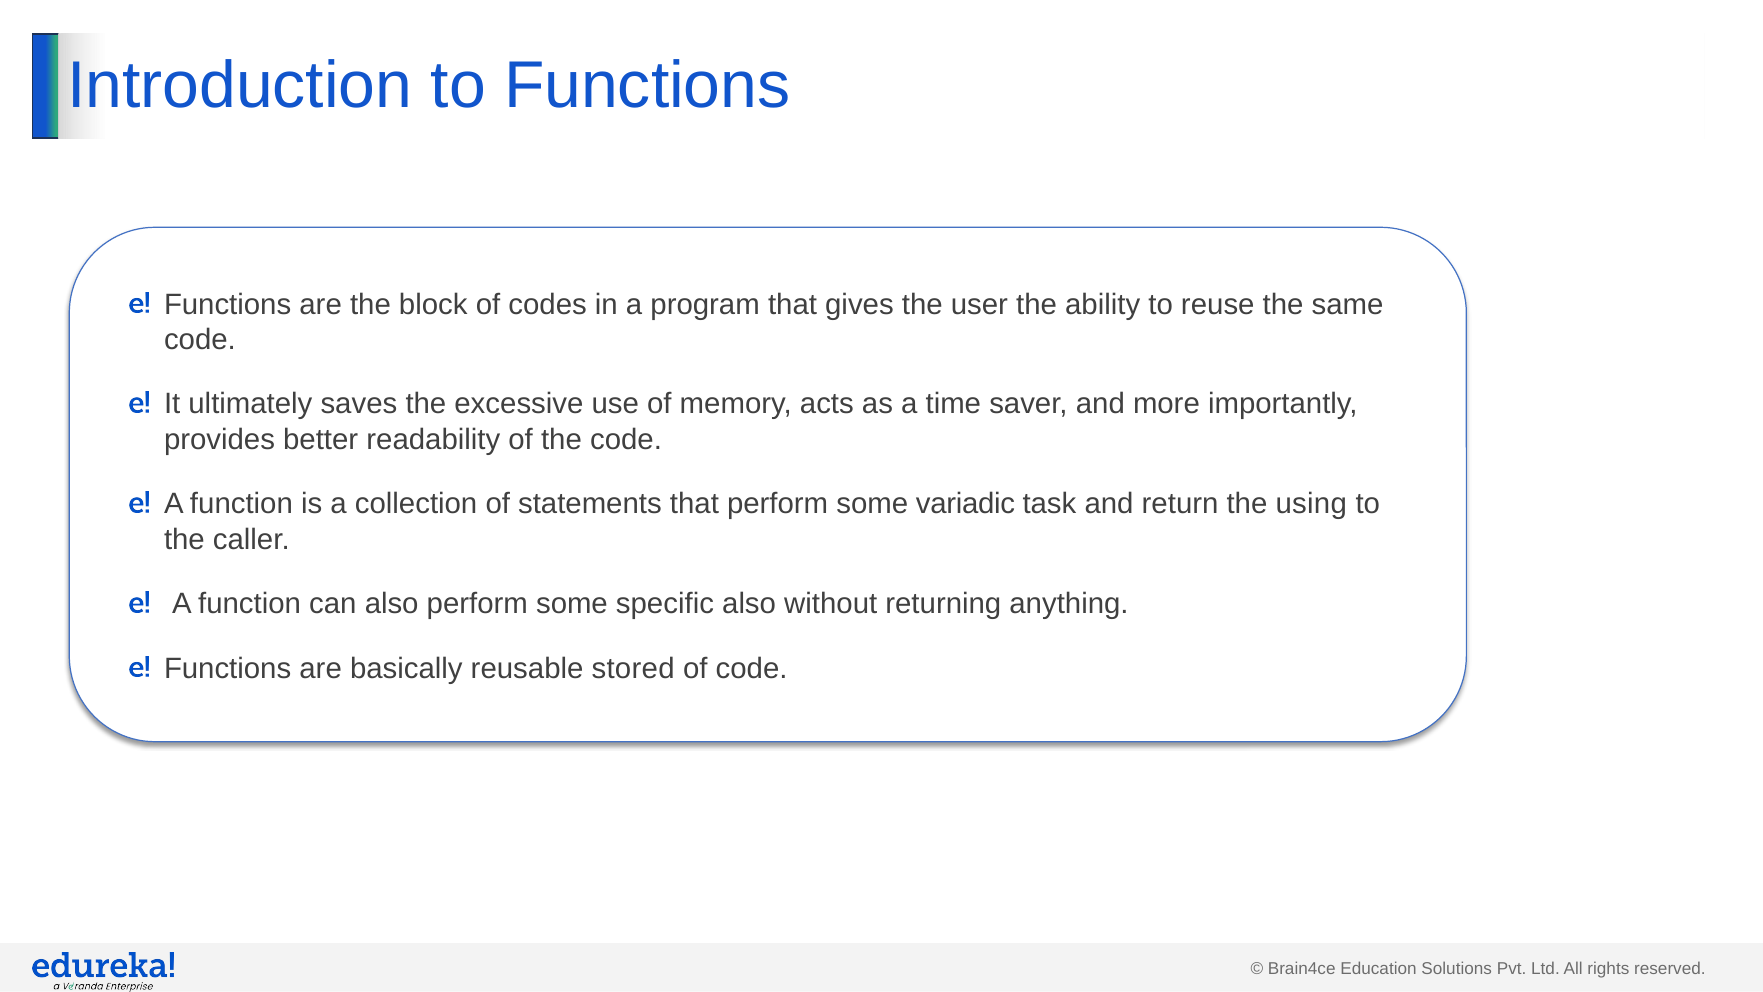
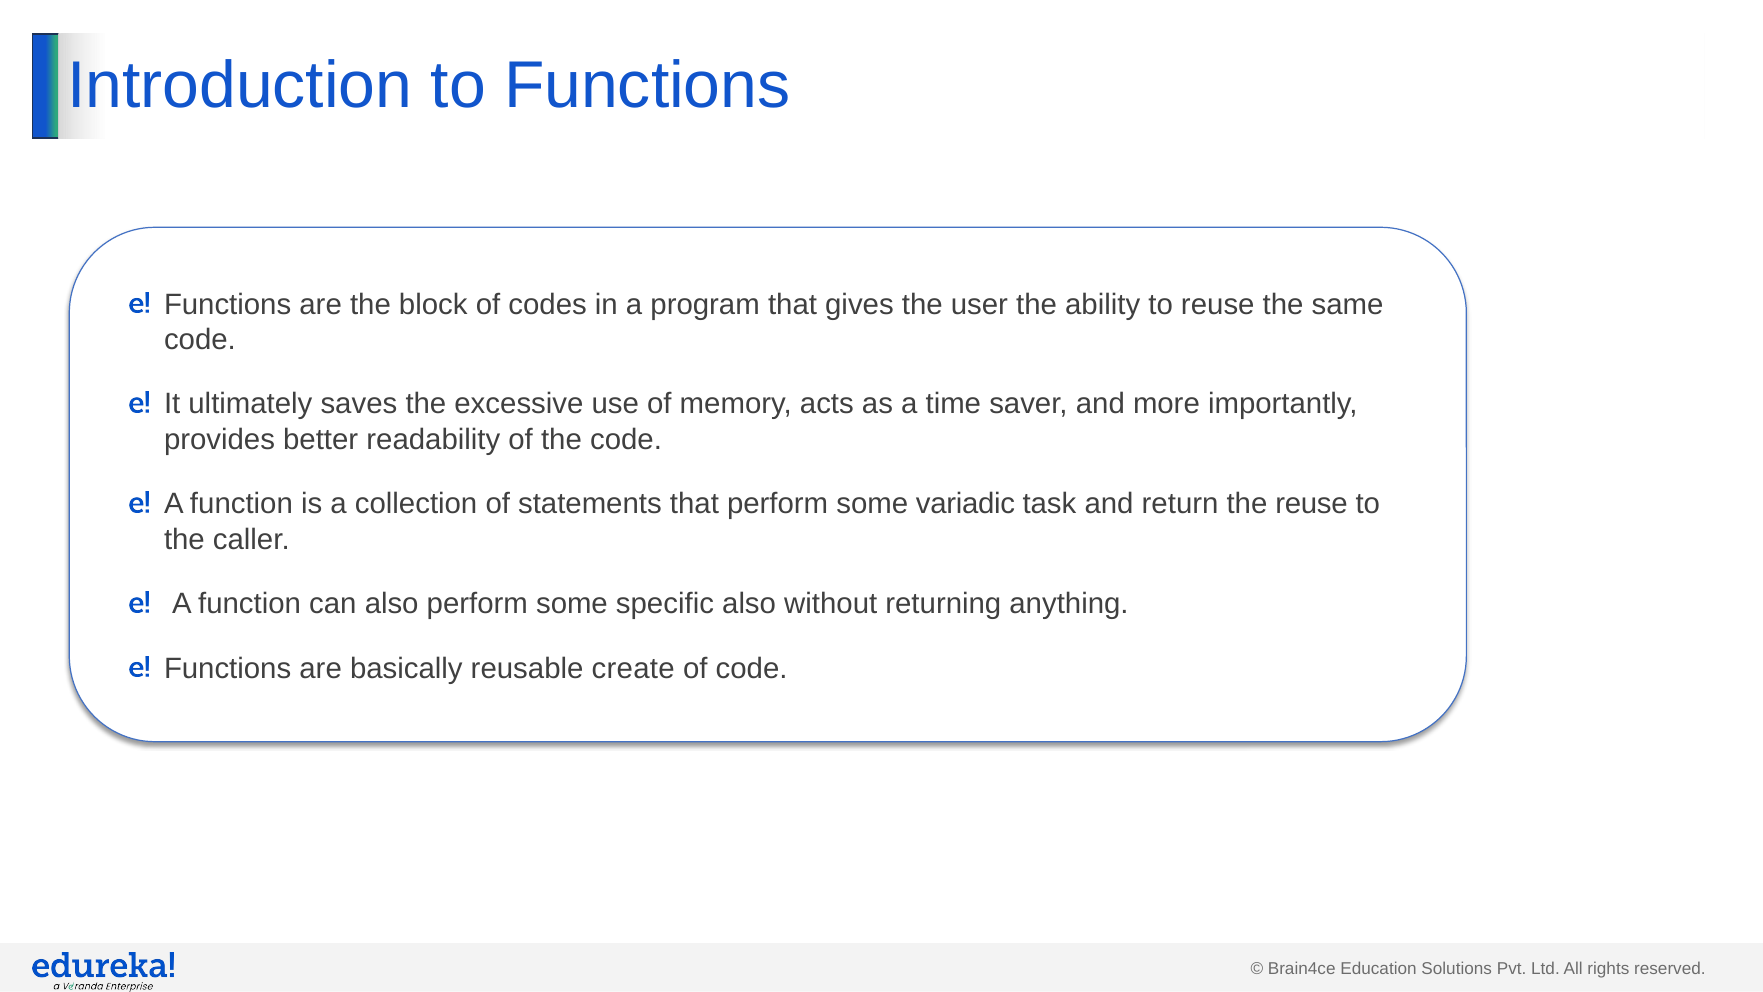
the using: using -> reuse
stored: stored -> create
